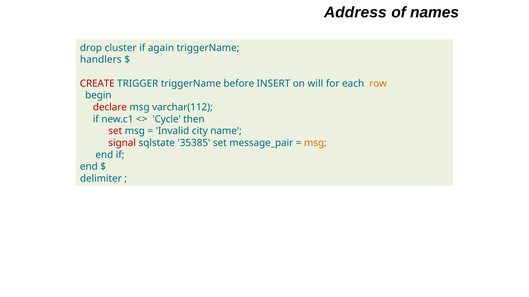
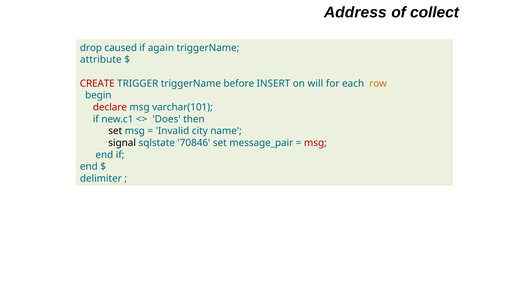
names: names -> collect
cluster: cluster -> caused
handlers: handlers -> attribute
varchar(112: varchar(112 -> varchar(101
Cycle: Cycle -> Does
set at (115, 131) colour: red -> black
signal colour: red -> black
35385: 35385 -> 70846
msg at (315, 143) colour: orange -> red
